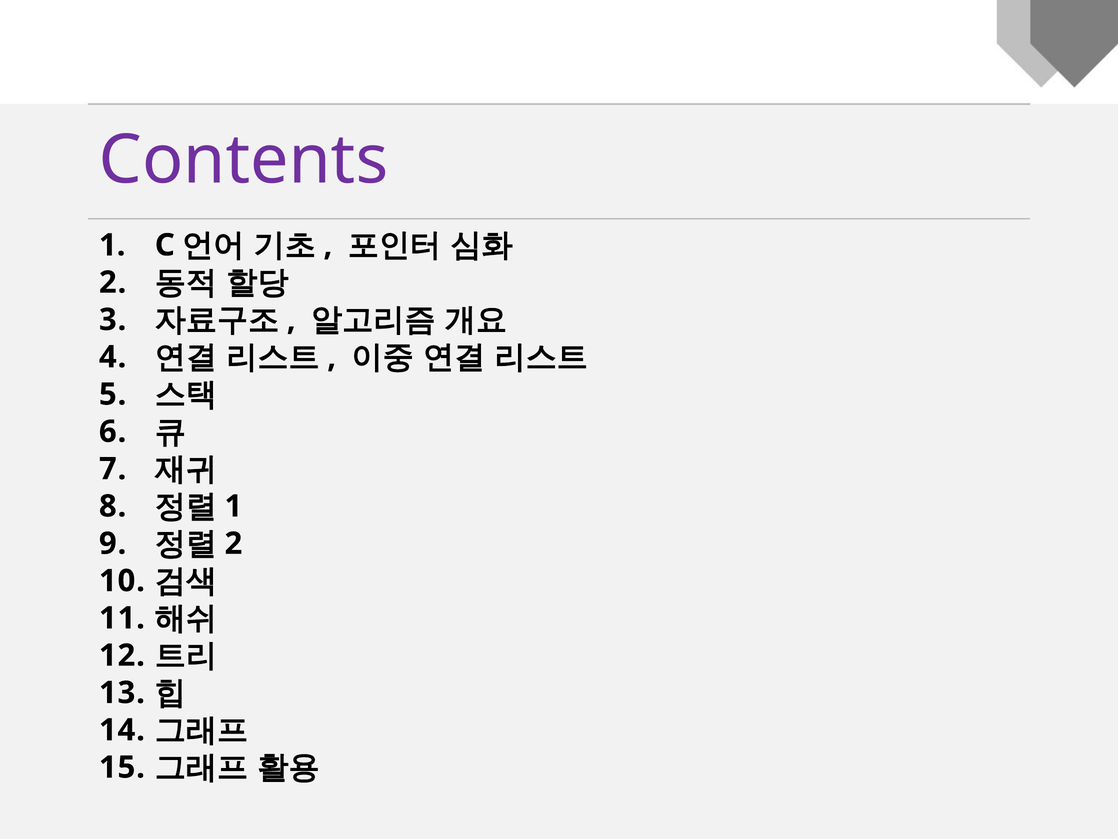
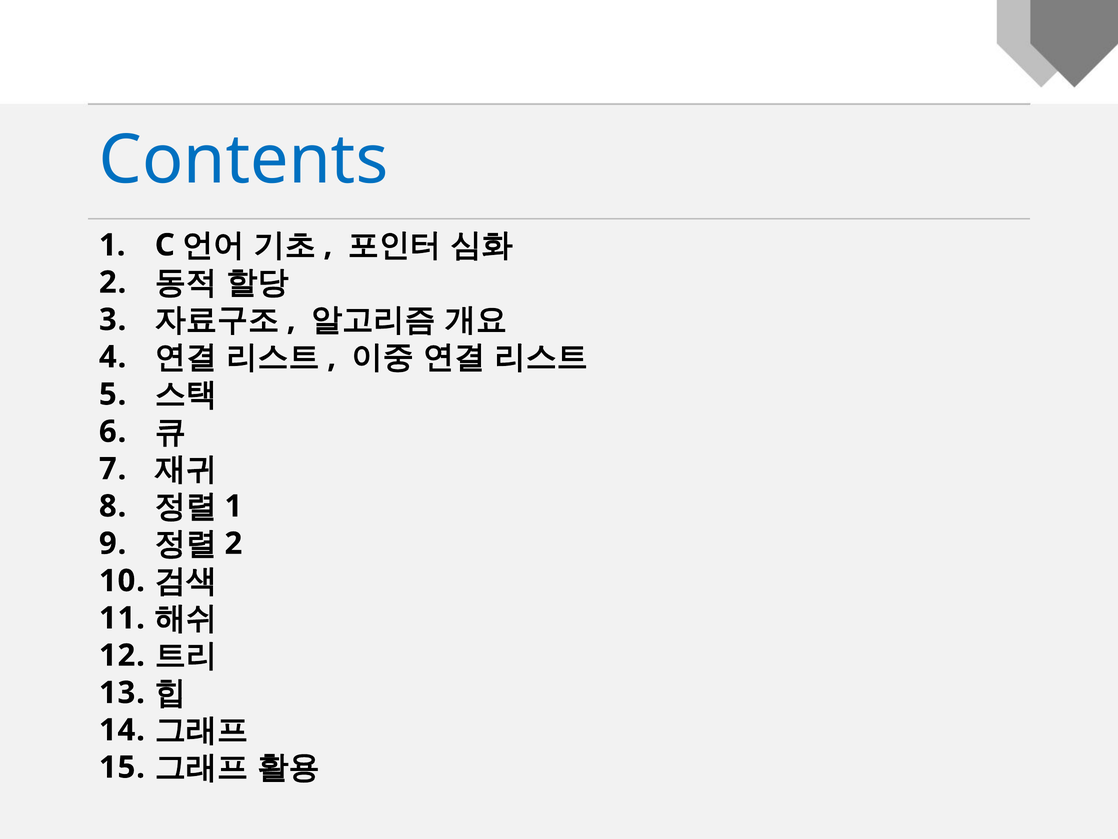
Contents colour: purple -> blue
